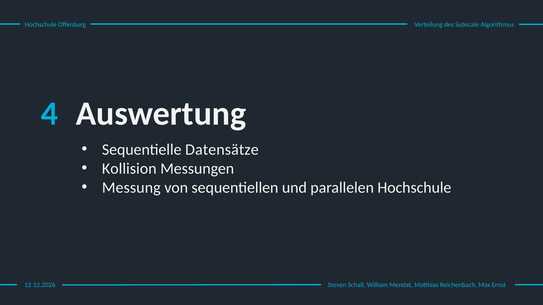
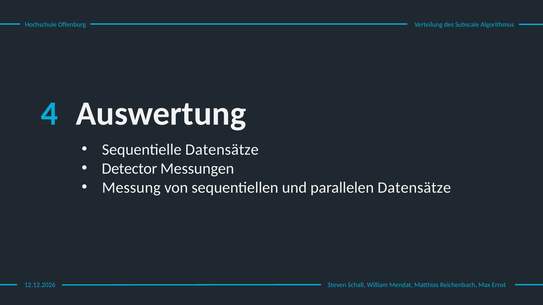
Kollision: Kollision -> Detector
parallelen Hochschule: Hochschule -> Datensätze
